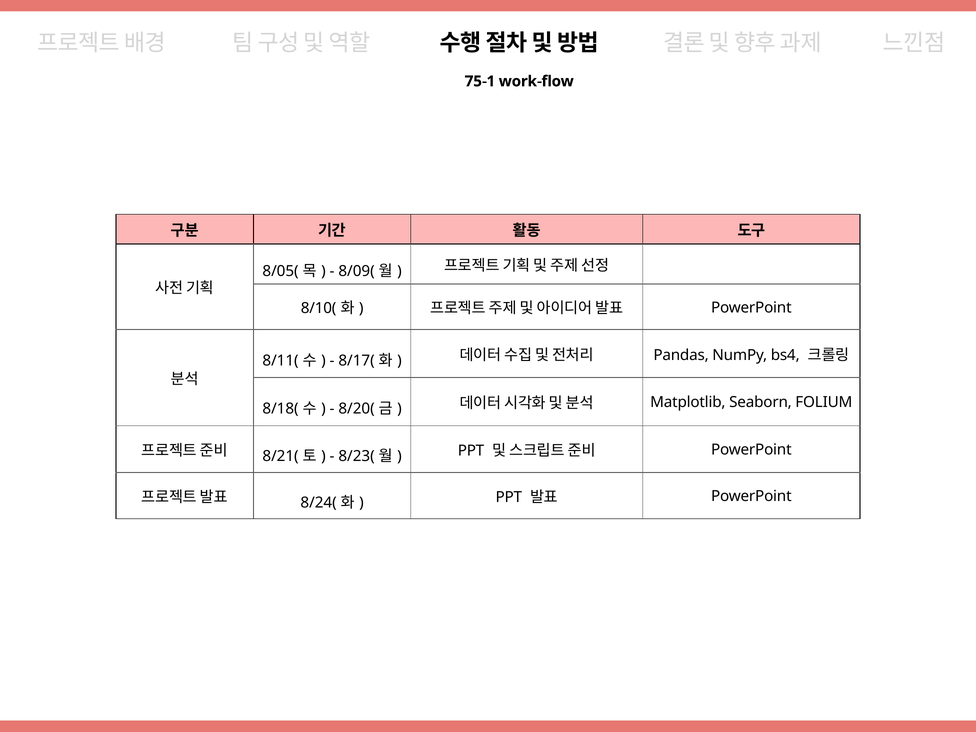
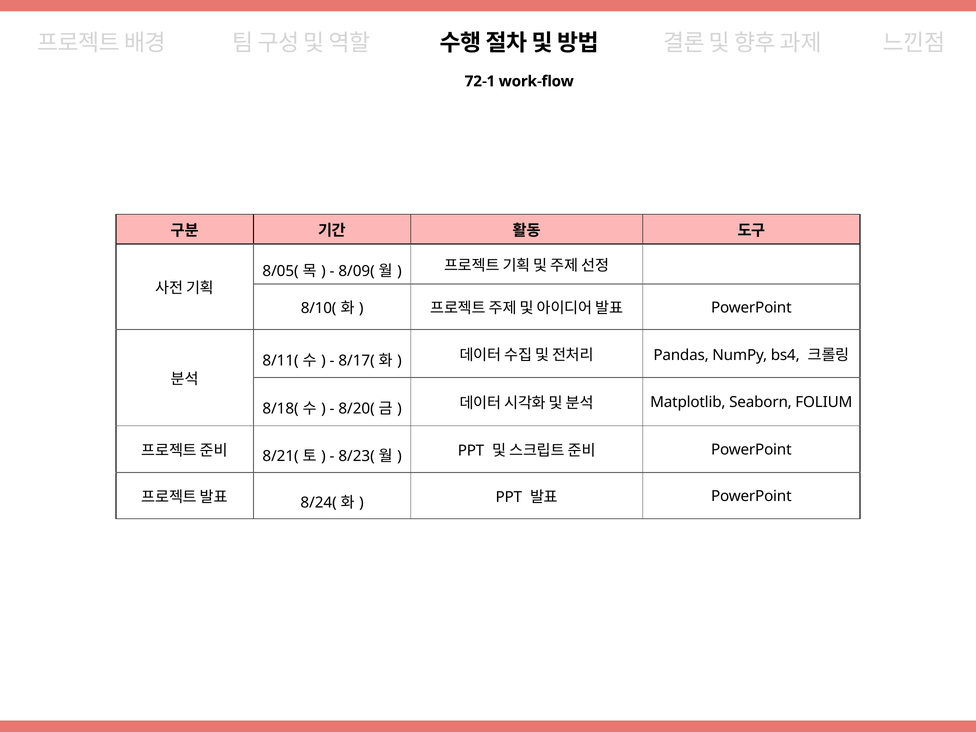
75-1: 75-1 -> 72-1
